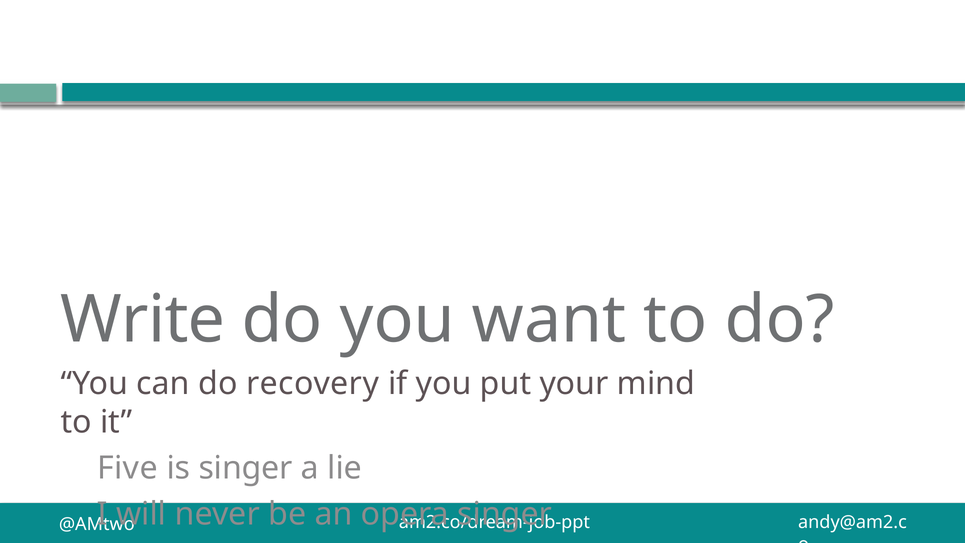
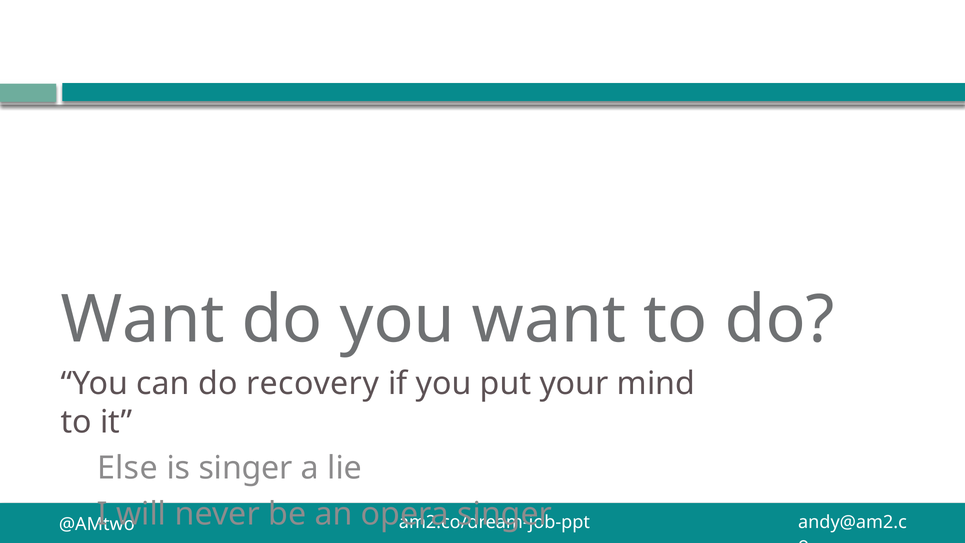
Write at (143, 320): Write -> Want
Five: Five -> Else
